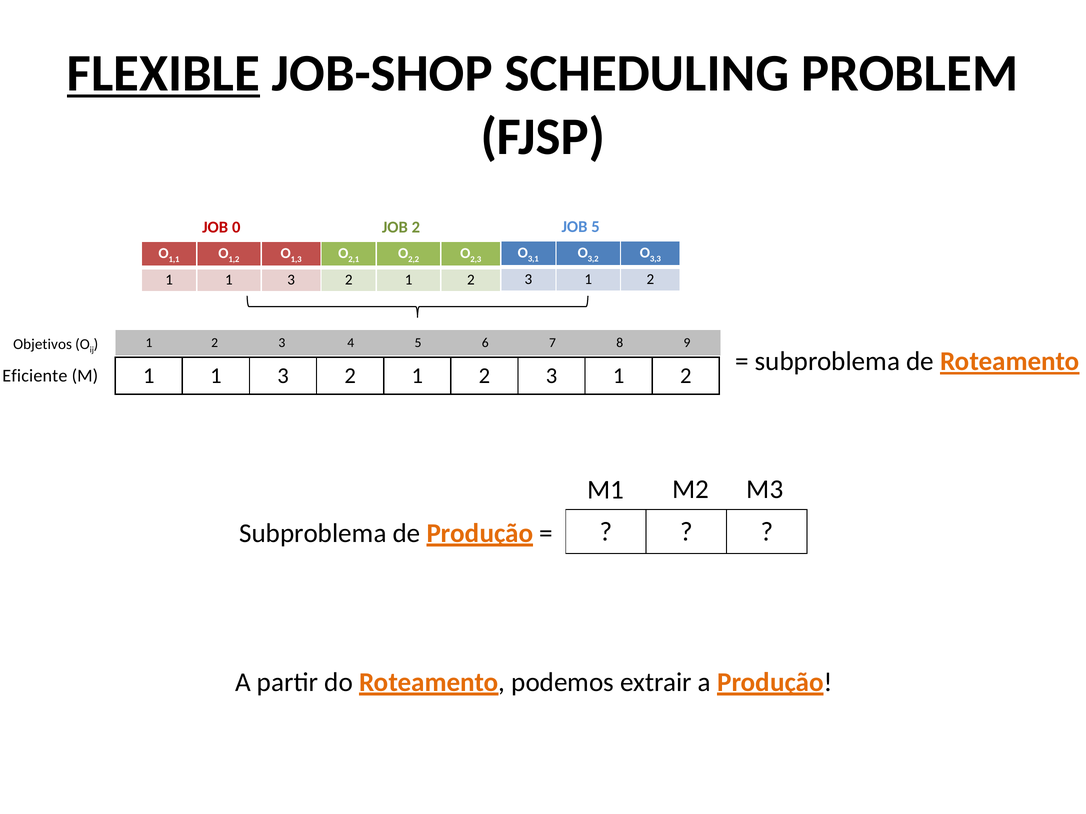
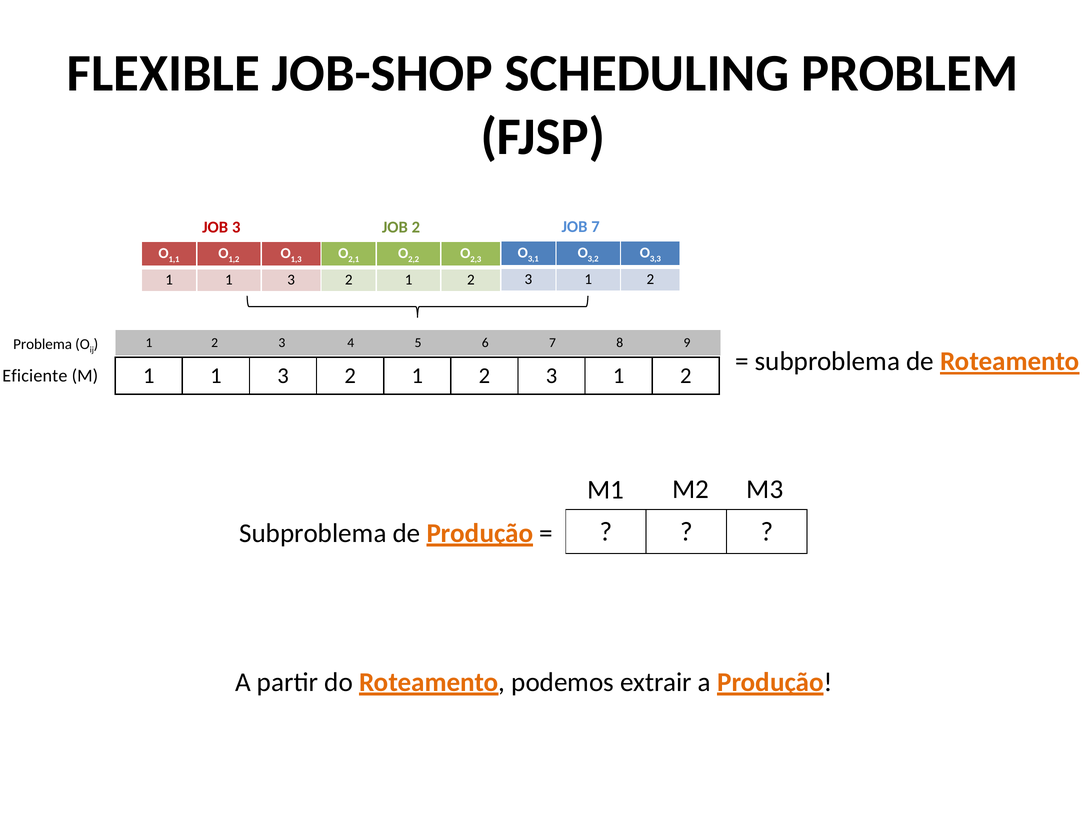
FLEXIBLE underline: present -> none
JOB 5: 5 -> 7
JOB 0: 0 -> 3
Objetivos: Objetivos -> Problema
